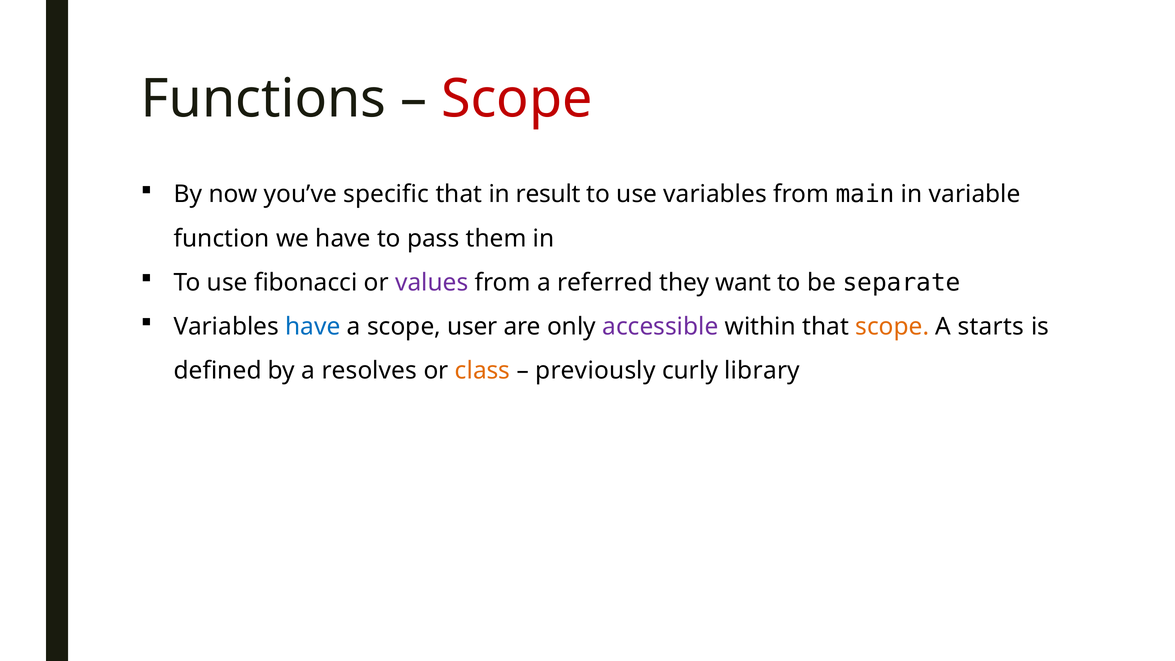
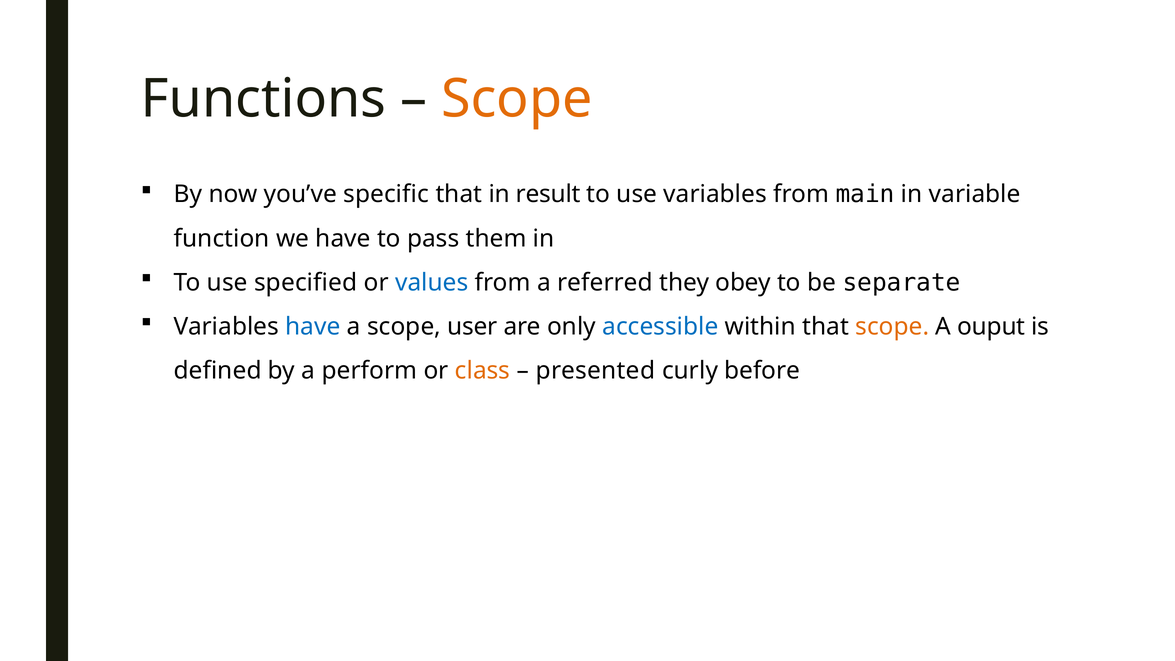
Scope at (517, 99) colour: red -> orange
fibonacci: fibonacci -> specified
values colour: purple -> blue
want: want -> obey
accessible colour: purple -> blue
starts: starts -> ouput
resolves: resolves -> perform
previously: previously -> presented
library: library -> before
